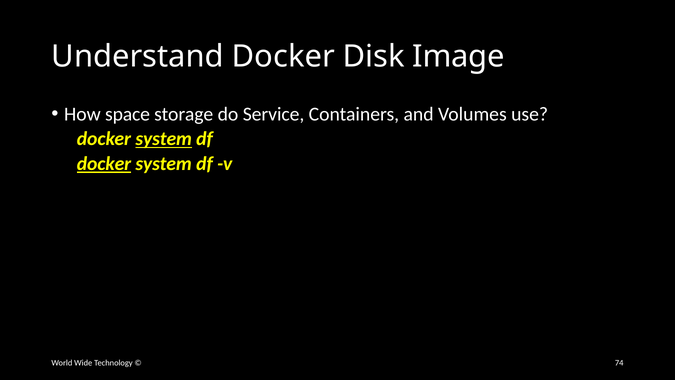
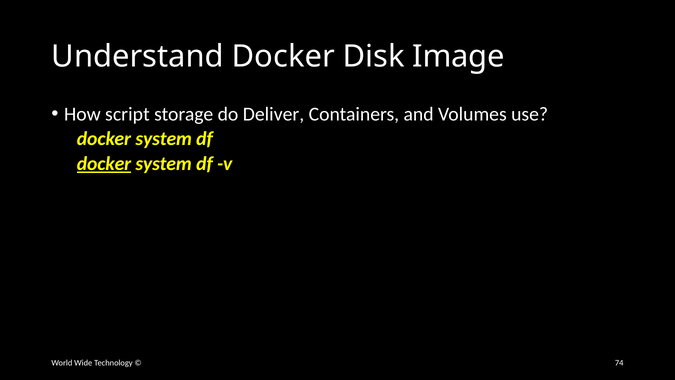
space: space -> script
Service: Service -> Deliver
system at (164, 139) underline: present -> none
